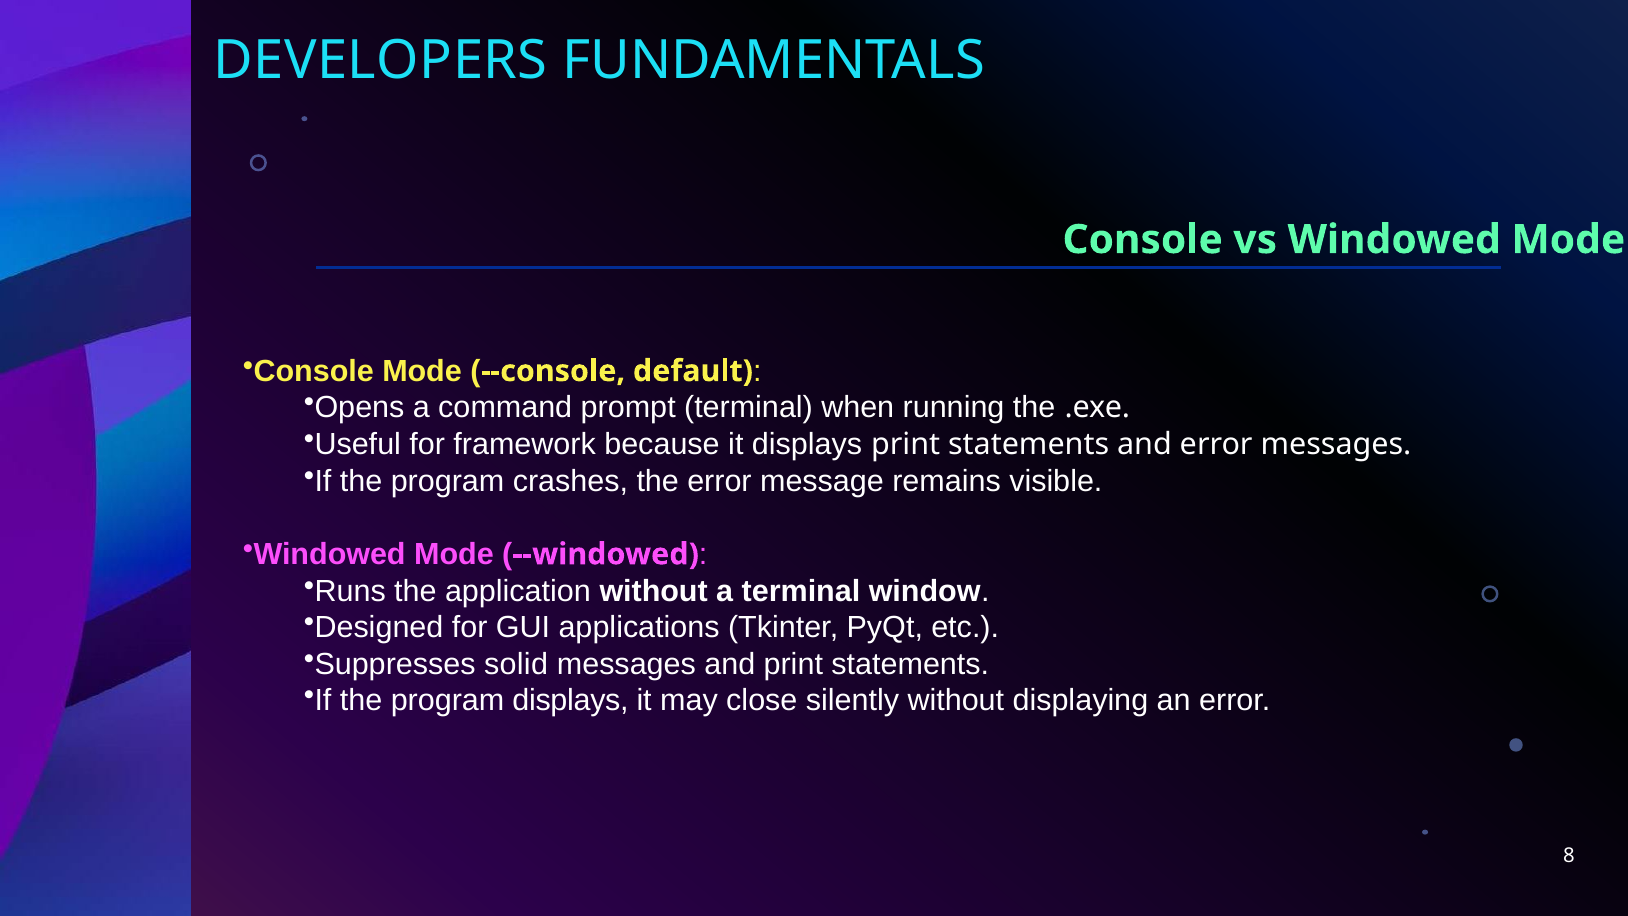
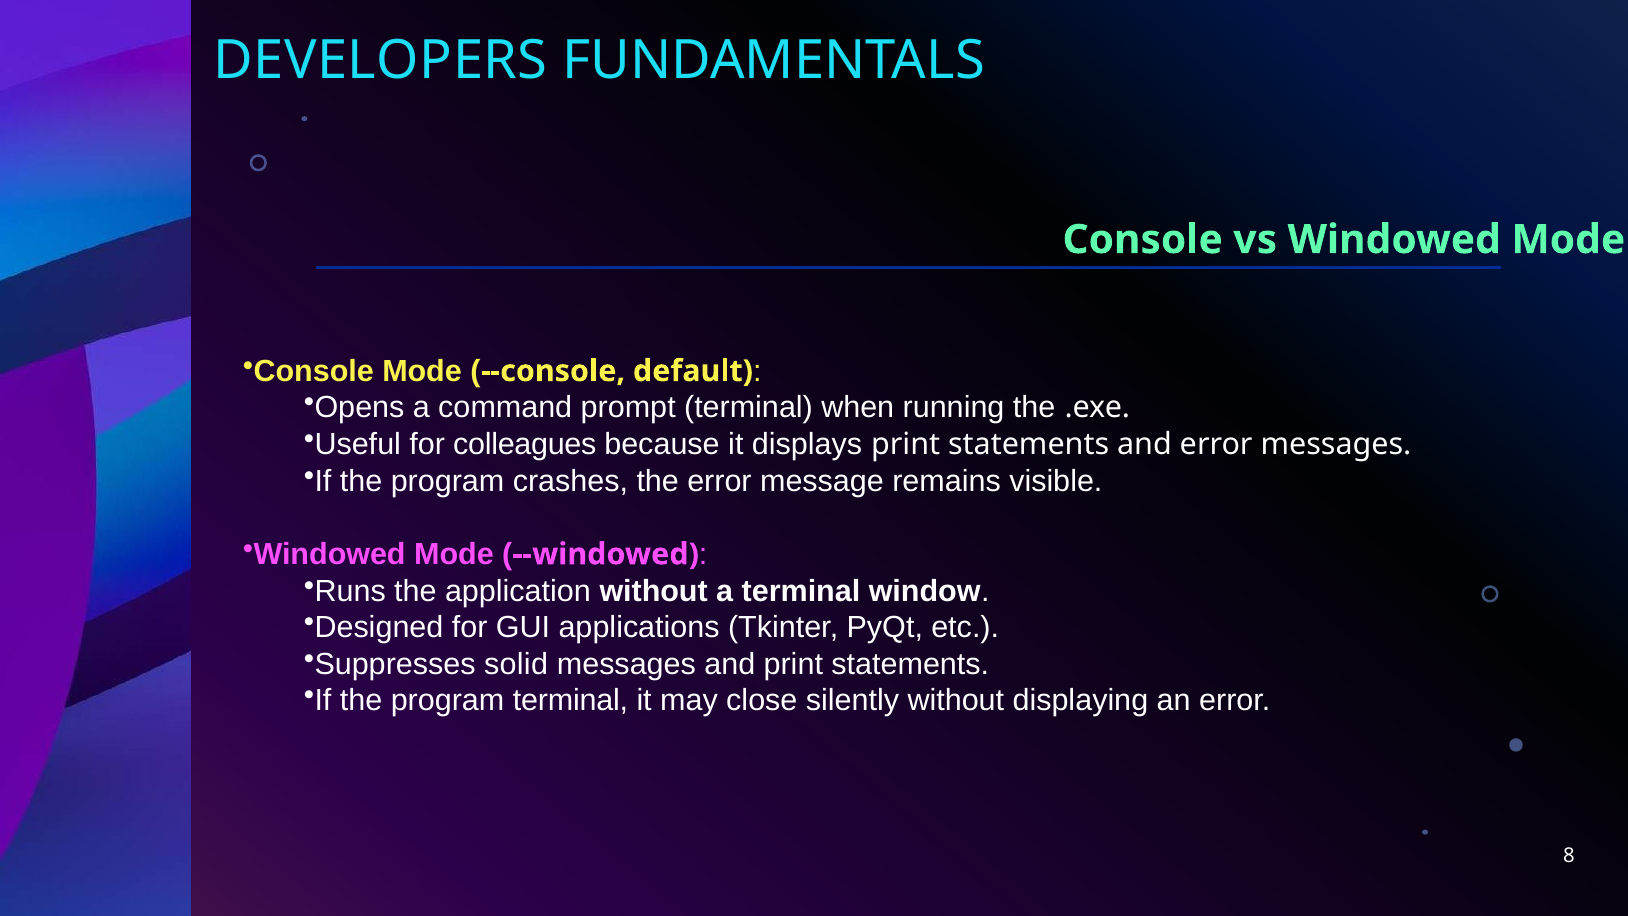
framework: framework -> colleagues
program displays: displays -> terminal
